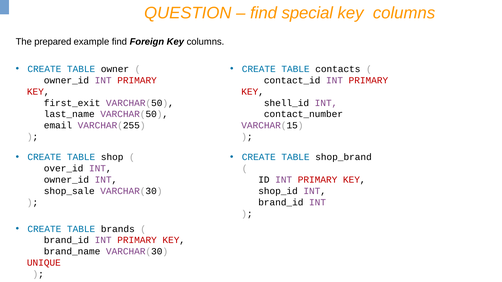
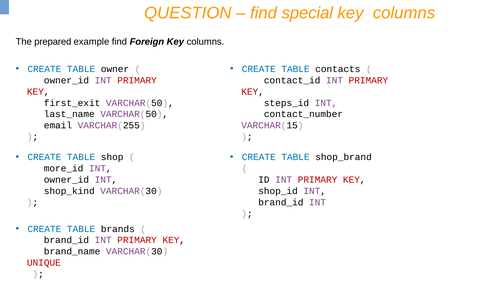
shell_id: shell_id -> steps_id
over_id: over_id -> more_id
shop_sale: shop_sale -> shop_kind
